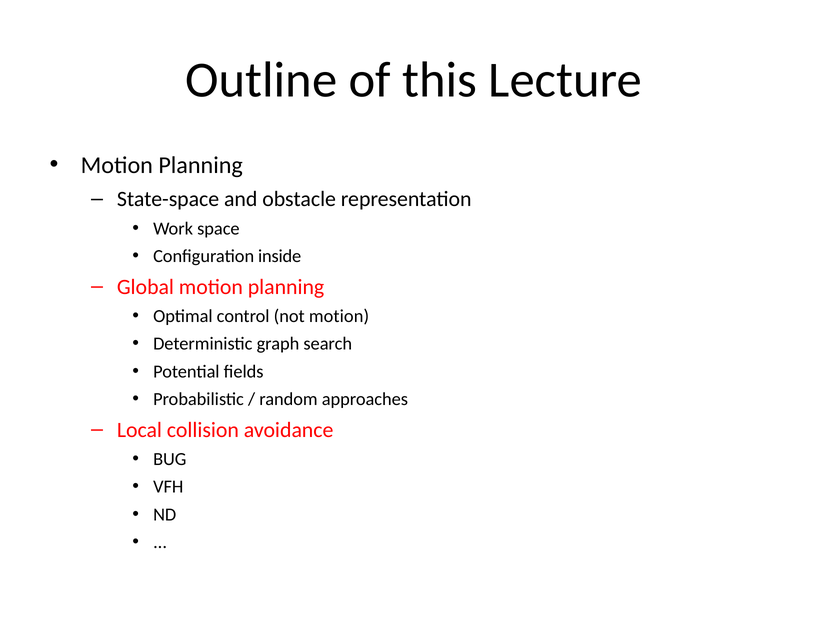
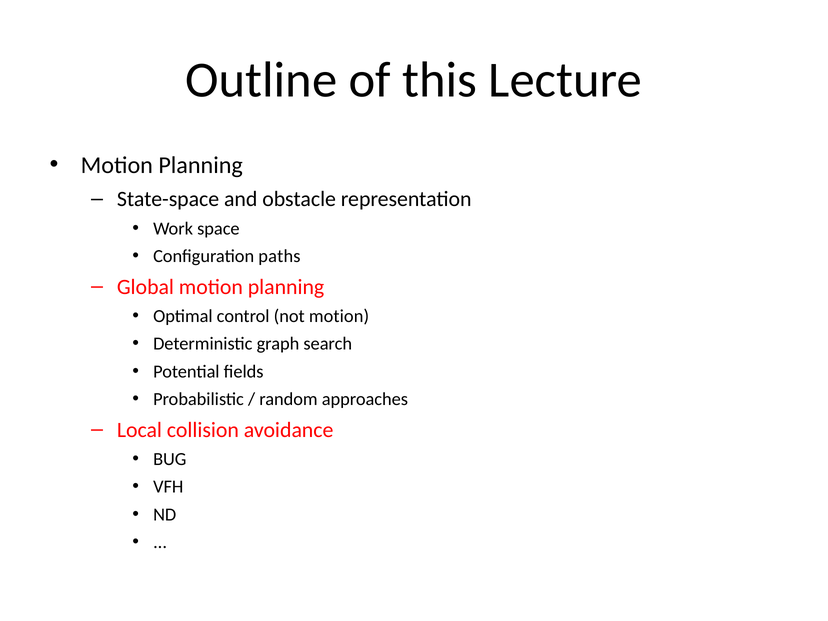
inside: inside -> paths
